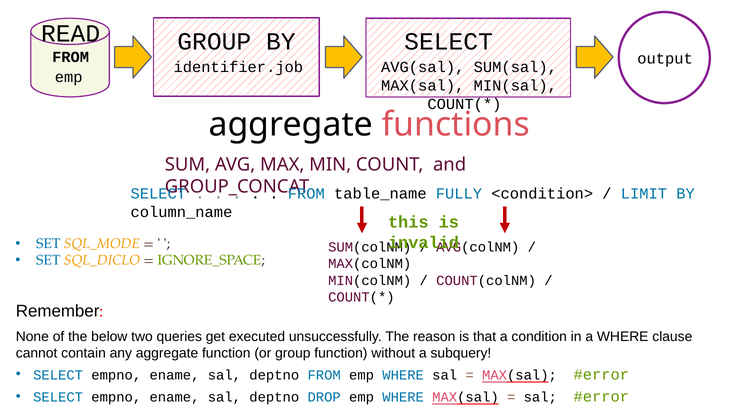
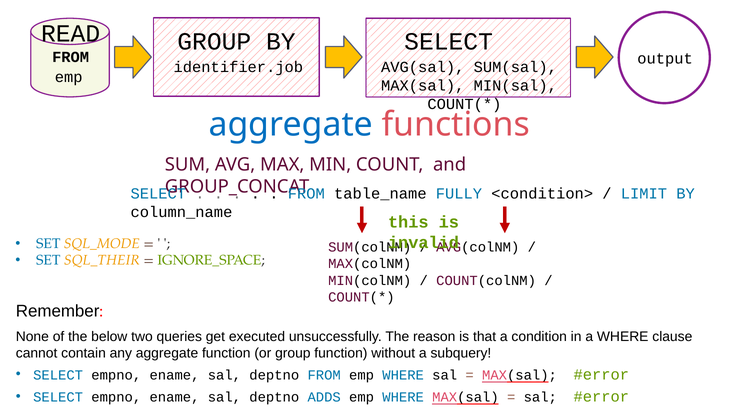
aggregate at (291, 124) colour: black -> blue
SQL_DICLO: SQL_DICLO -> SQL_THEIR
DROP: DROP -> ADDS
